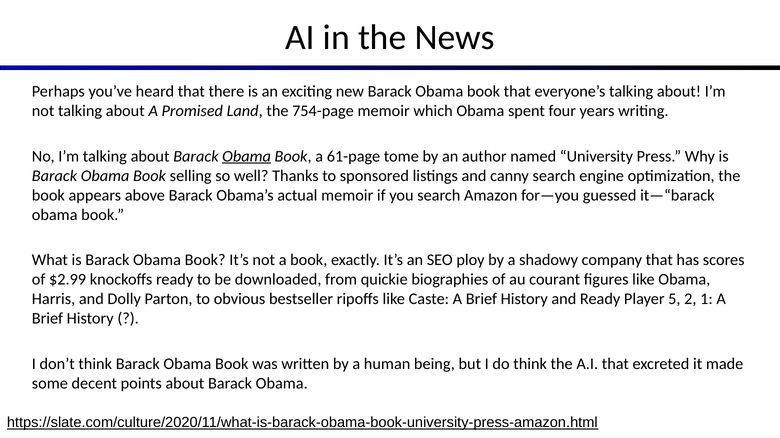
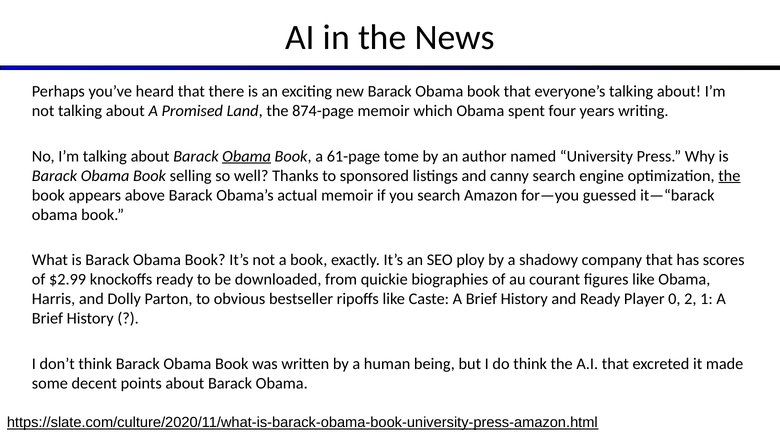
754-page: 754-page -> 874-page
the at (729, 176) underline: none -> present
5: 5 -> 0
